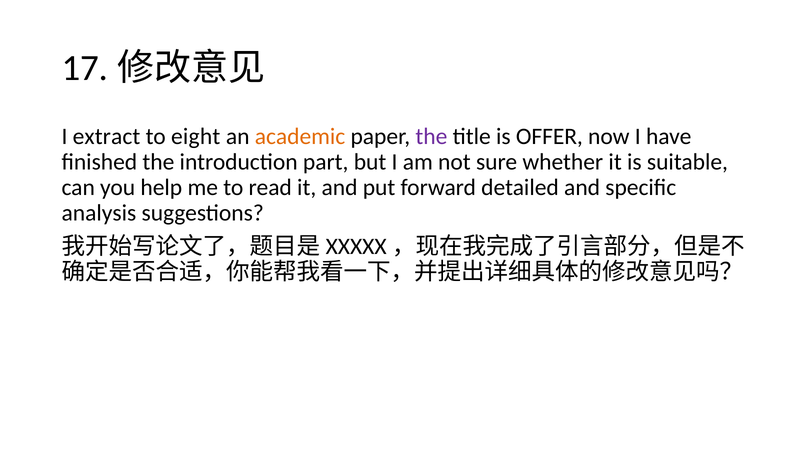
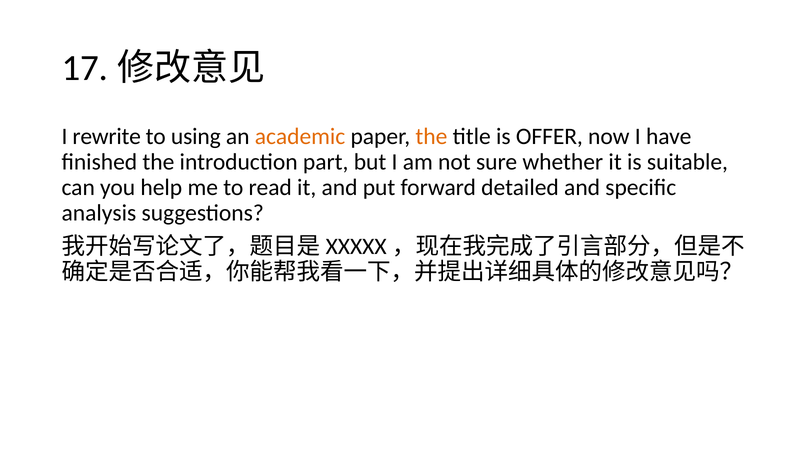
extract: extract -> rewrite
eight: eight -> using
the at (431, 136) colour: purple -> orange
